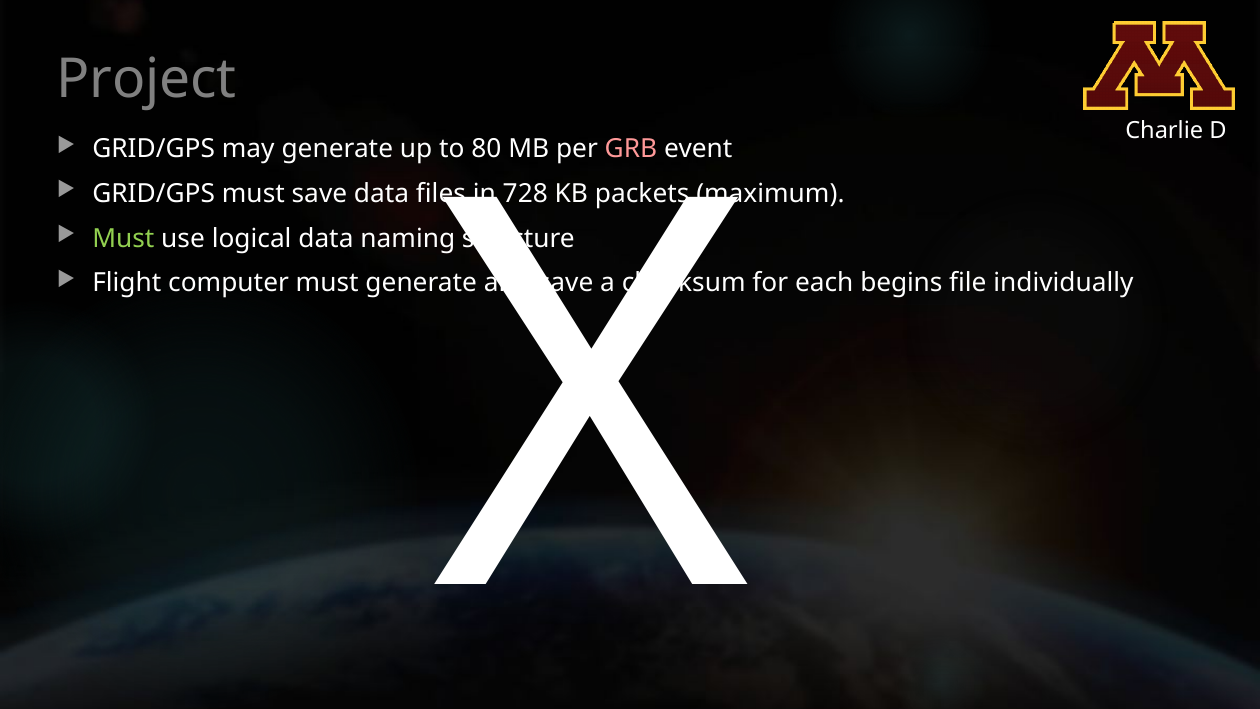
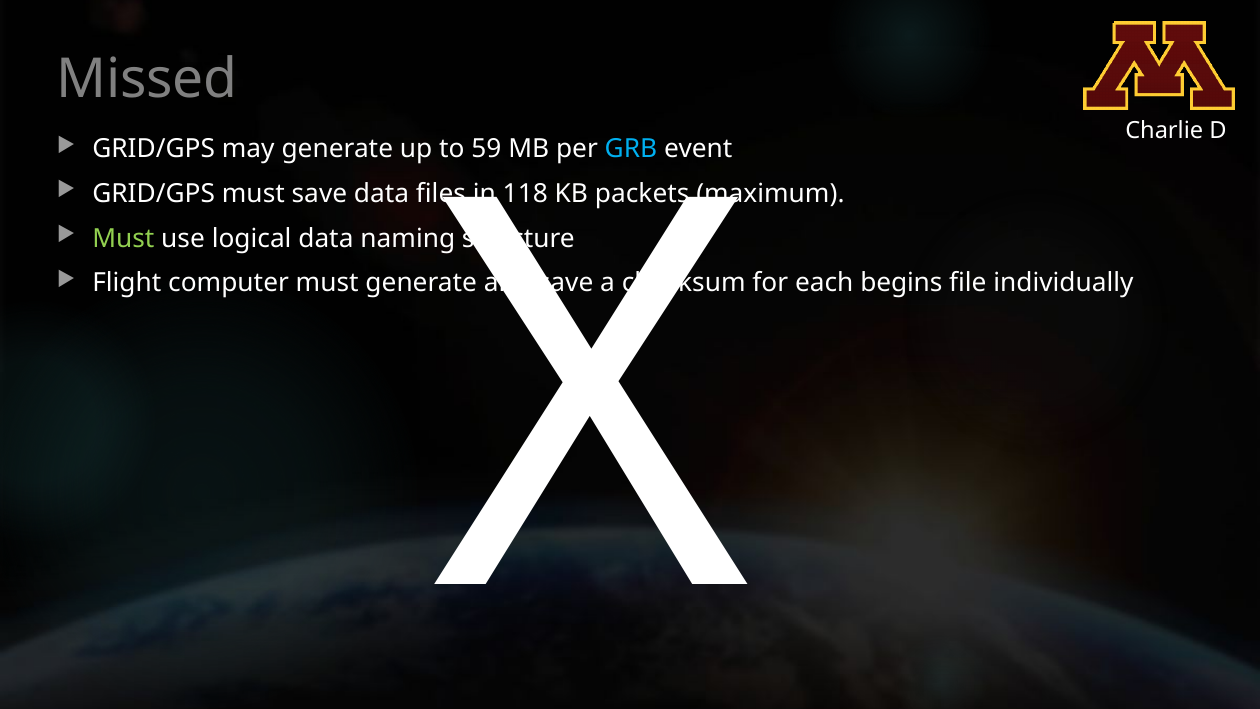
Project: Project -> Missed
80: 80 -> 59
GRB colour: pink -> light blue
728: 728 -> 118
